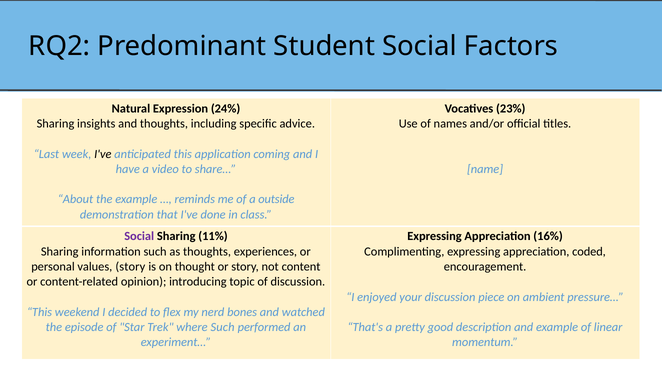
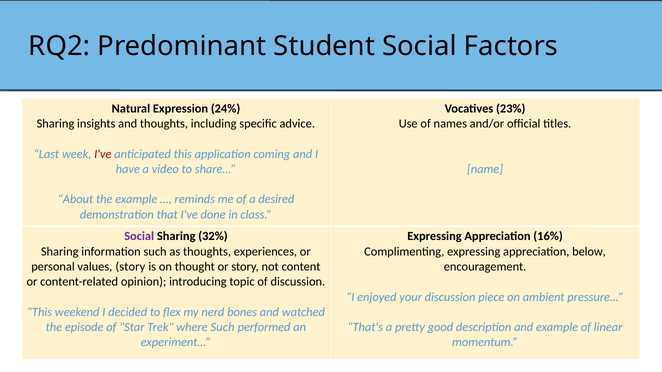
I've at (103, 154) colour: black -> red
outside: outside -> desired
11%: 11% -> 32%
coded: coded -> below
